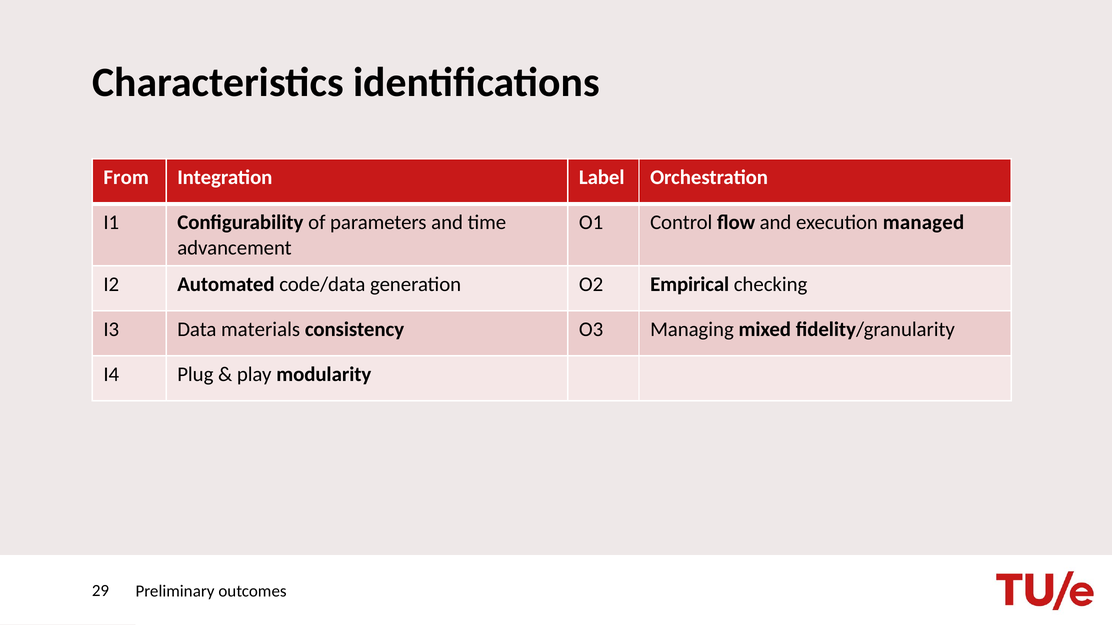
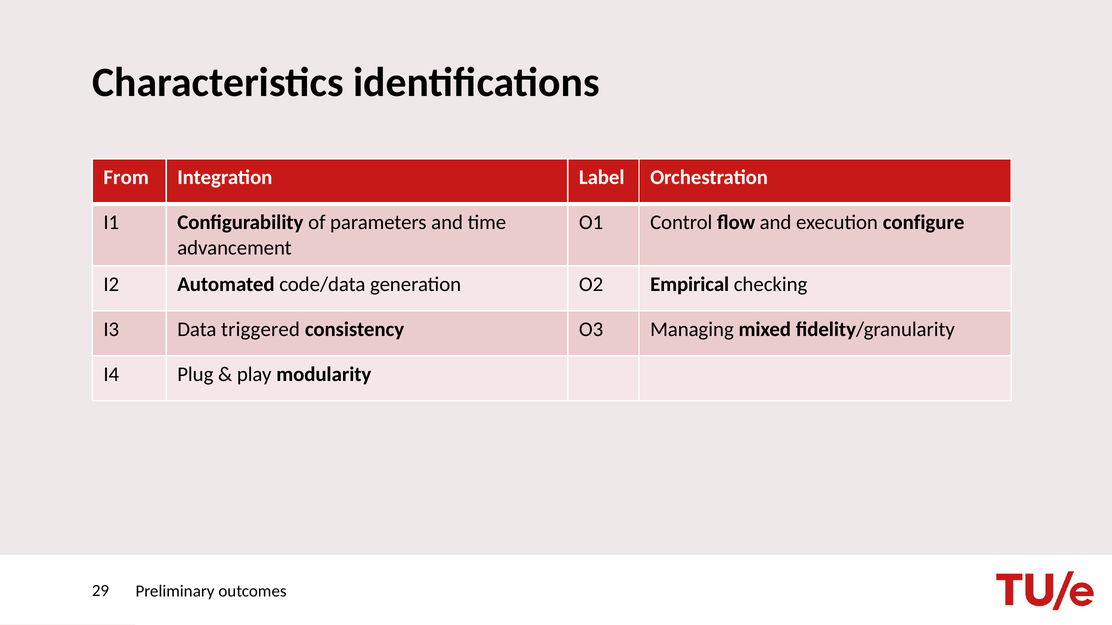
managed: managed -> configure
materials: materials -> triggered
